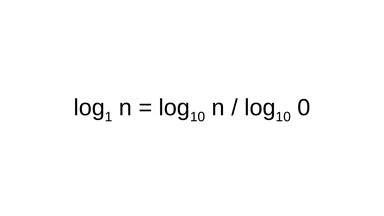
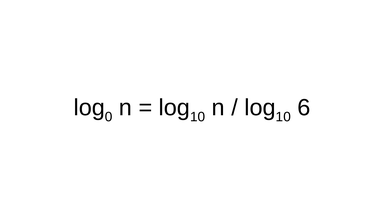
1: 1 -> 0
0: 0 -> 6
